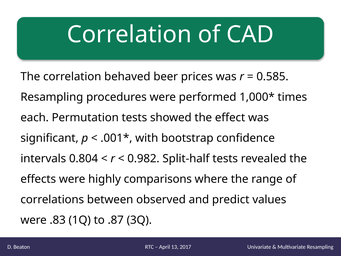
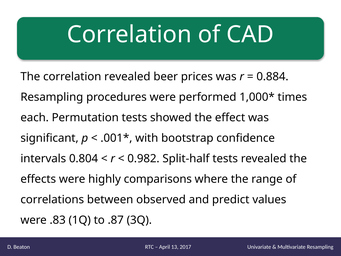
correlation behaved: behaved -> revealed
0.585: 0.585 -> 0.884
